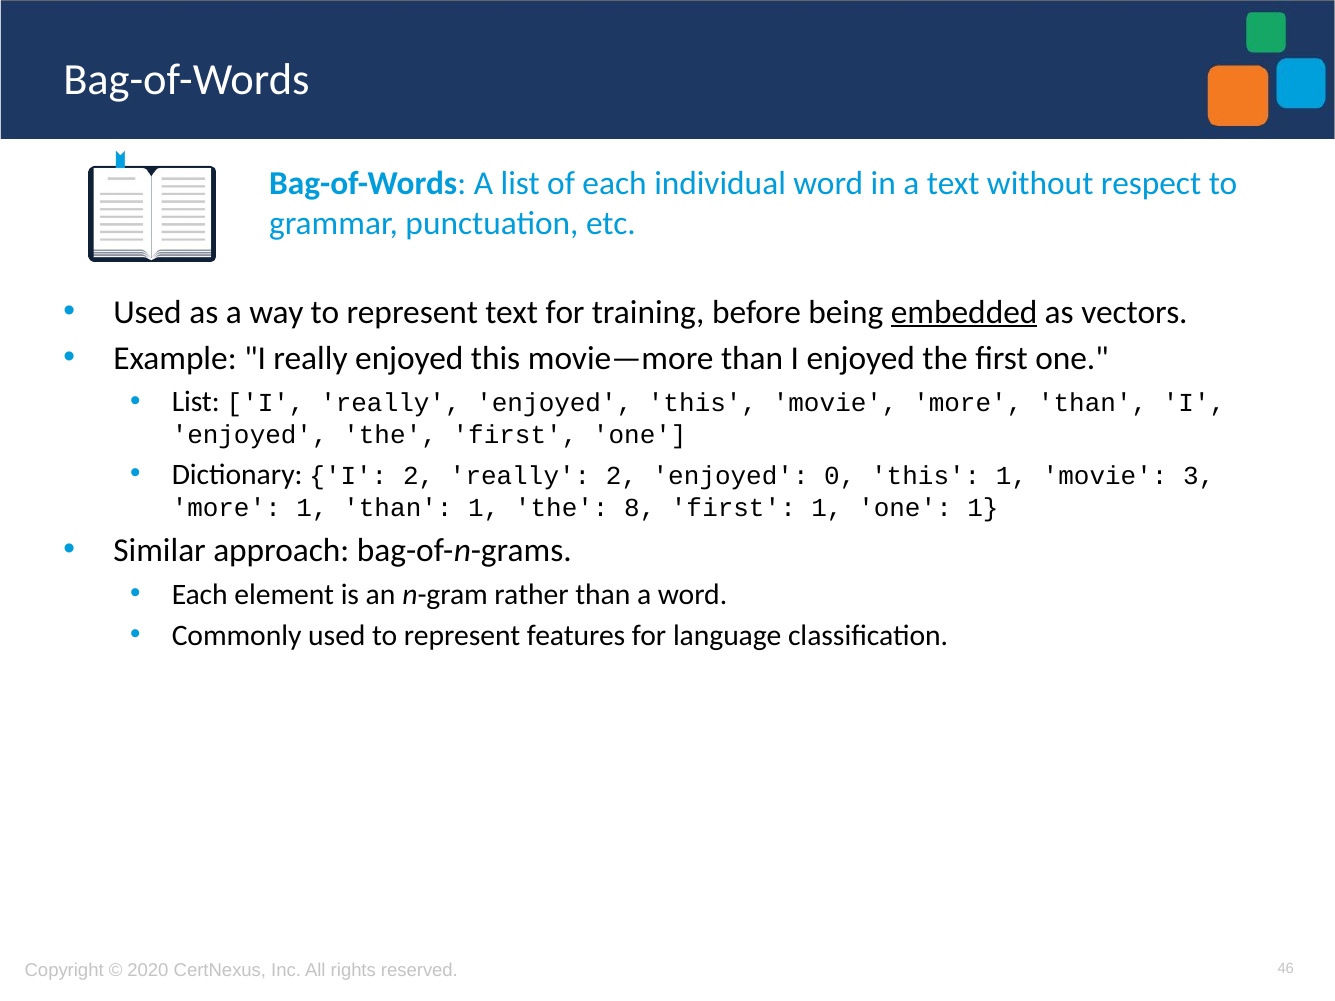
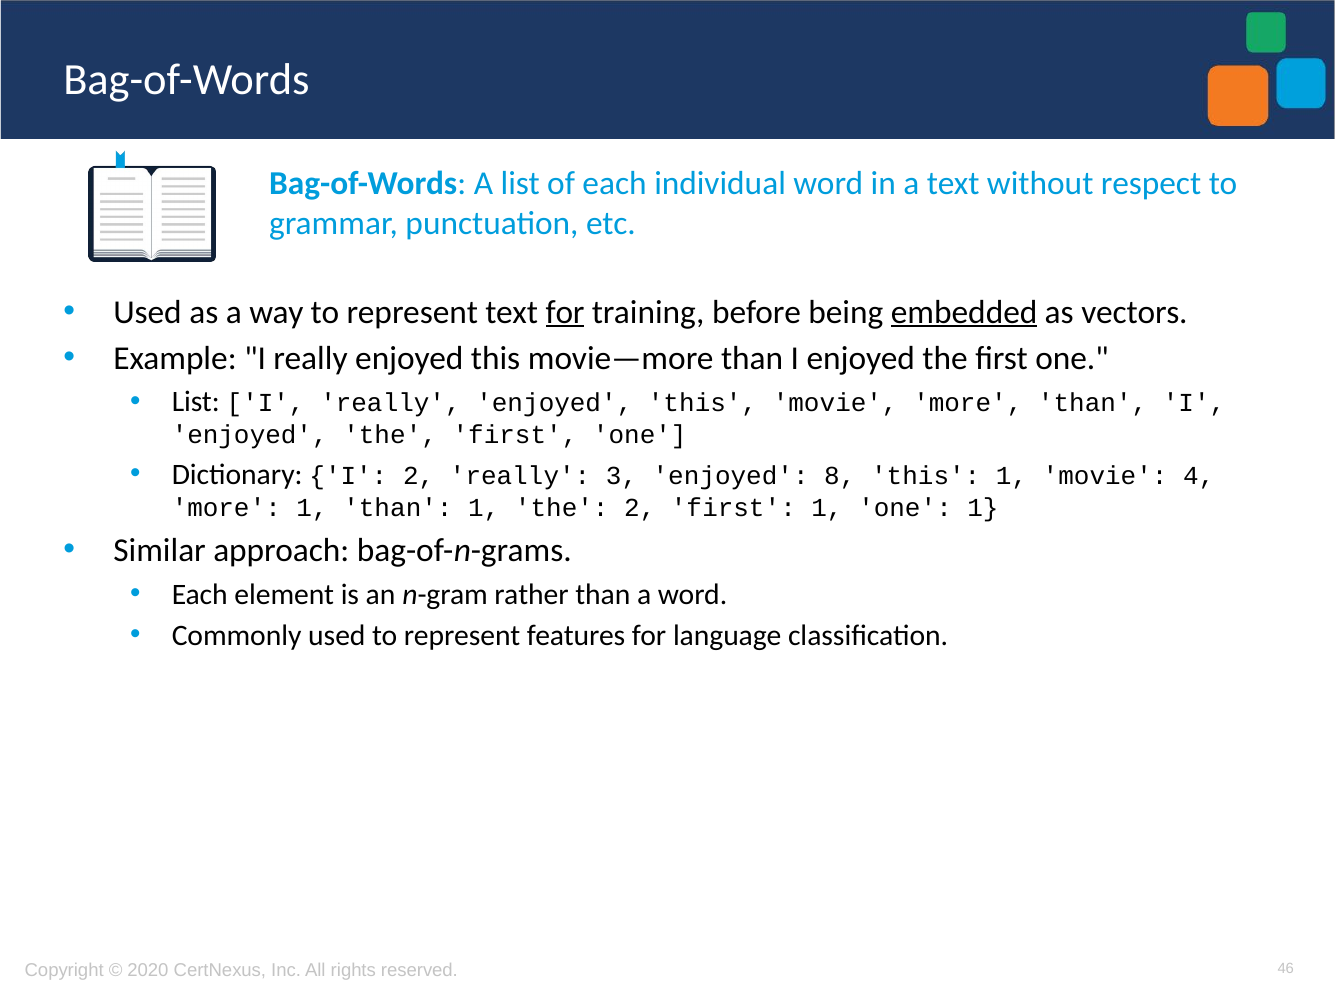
for at (565, 312) underline: none -> present
really 2: 2 -> 3
0: 0 -> 8
3: 3 -> 4
the 8: 8 -> 2
